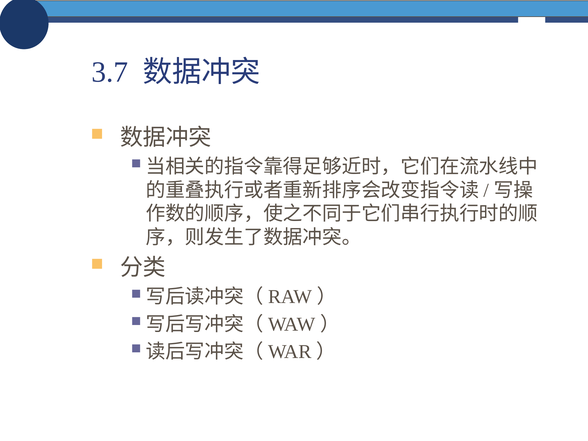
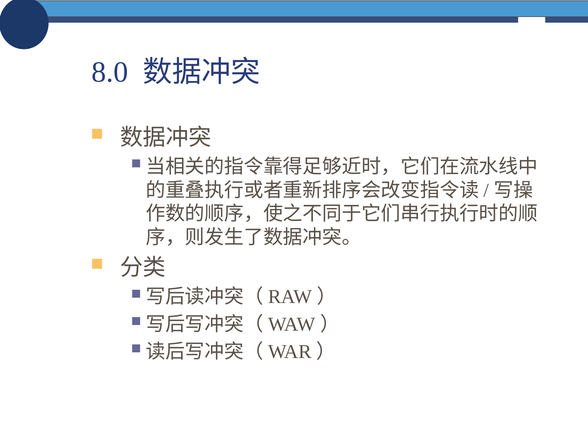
3.7: 3.7 -> 8.0
